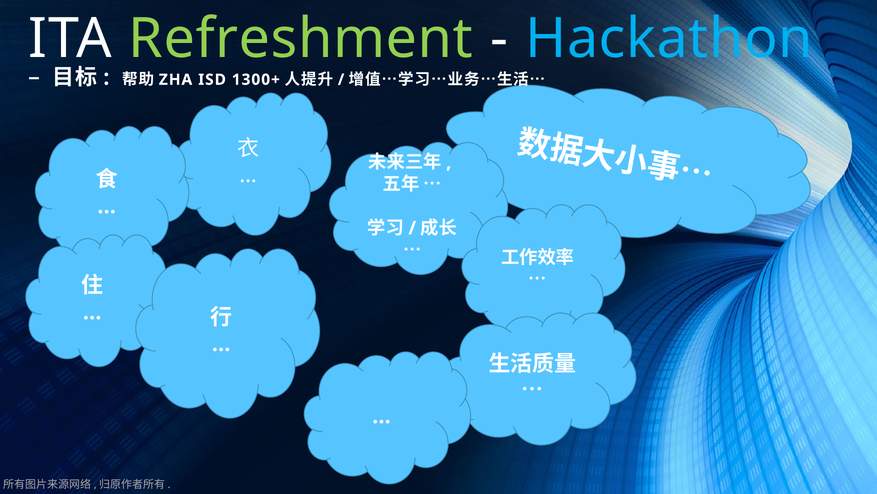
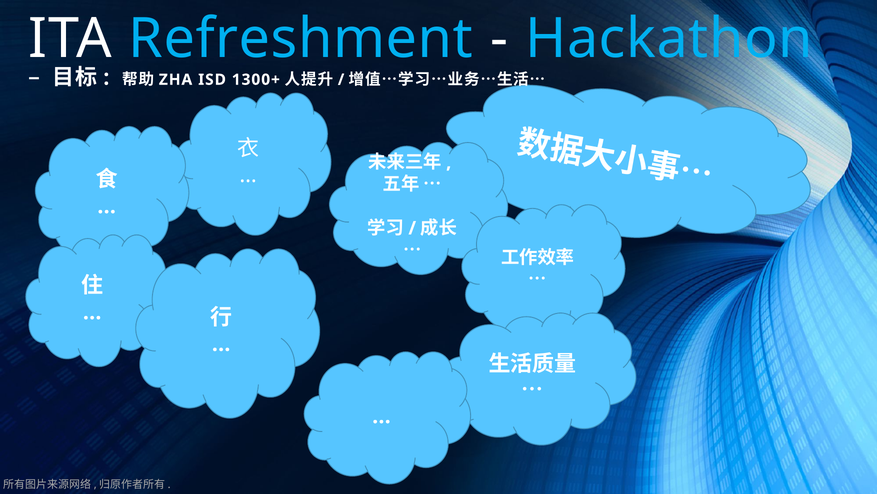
Refreshment colour: light green -> light blue
